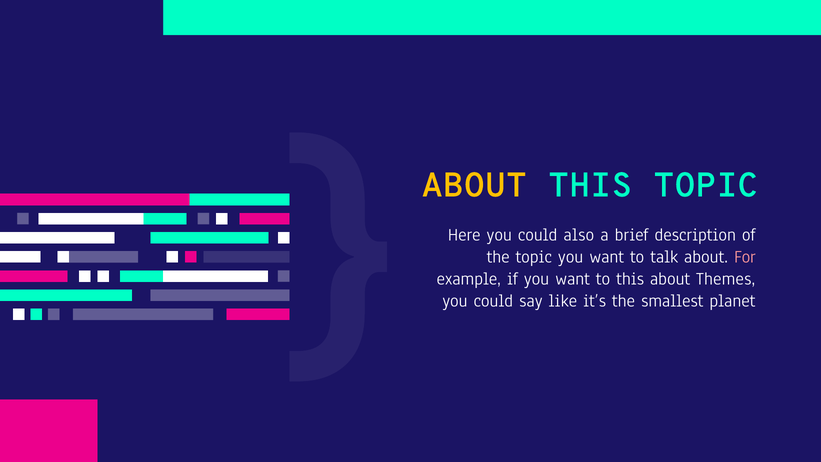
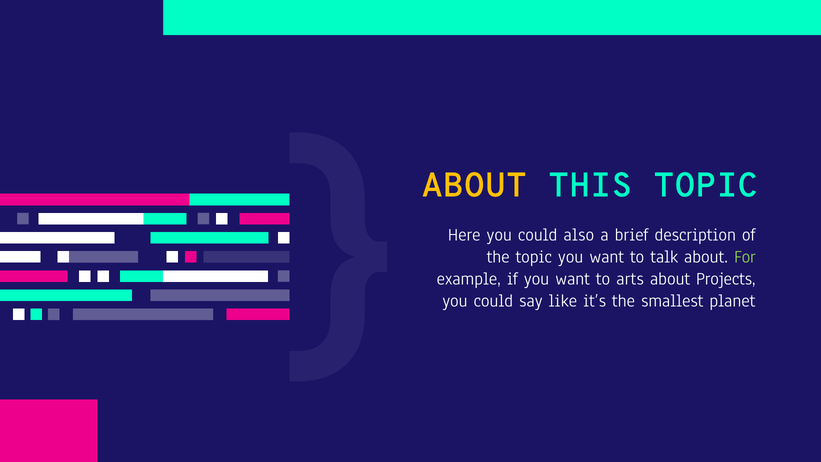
For colour: pink -> light green
to this: this -> arts
Themes: Themes -> Projects
